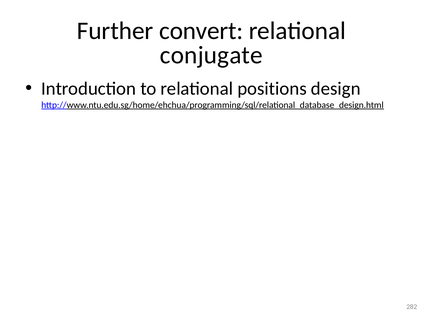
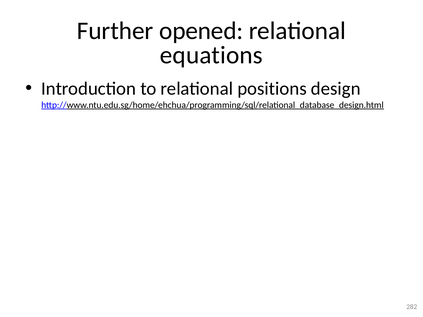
convert: convert -> opened
conjugate: conjugate -> equations
